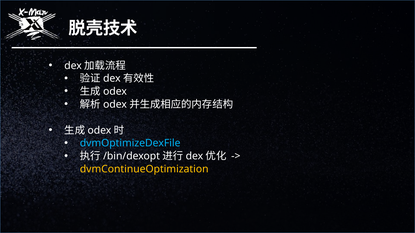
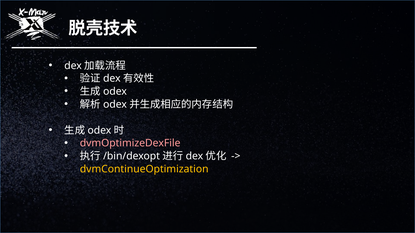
dvmOptimizeDexFile colour: light blue -> pink
